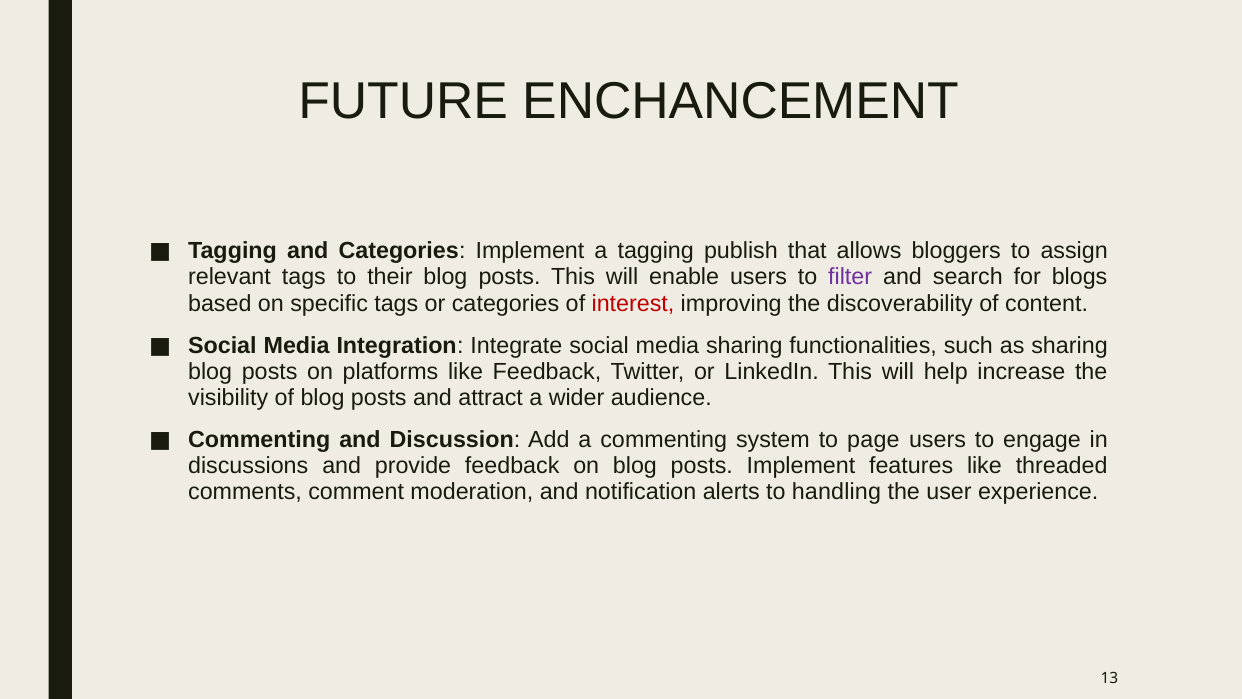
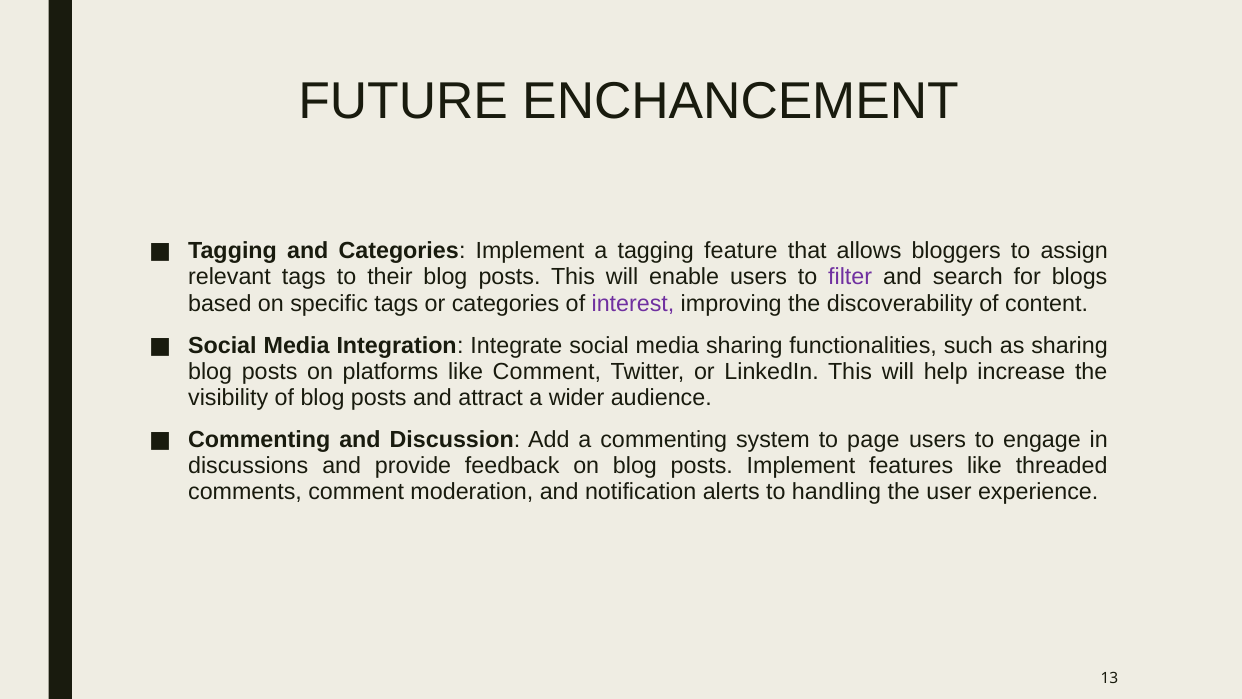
publish: publish -> feature
interest colour: red -> purple
like Feedback: Feedback -> Comment
